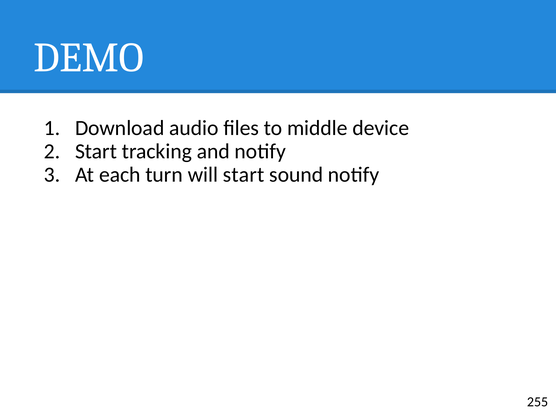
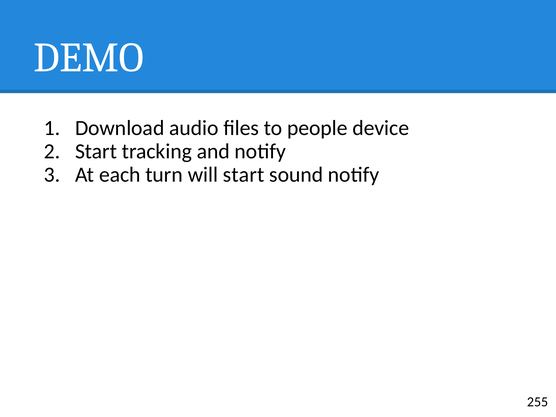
middle: middle -> people
